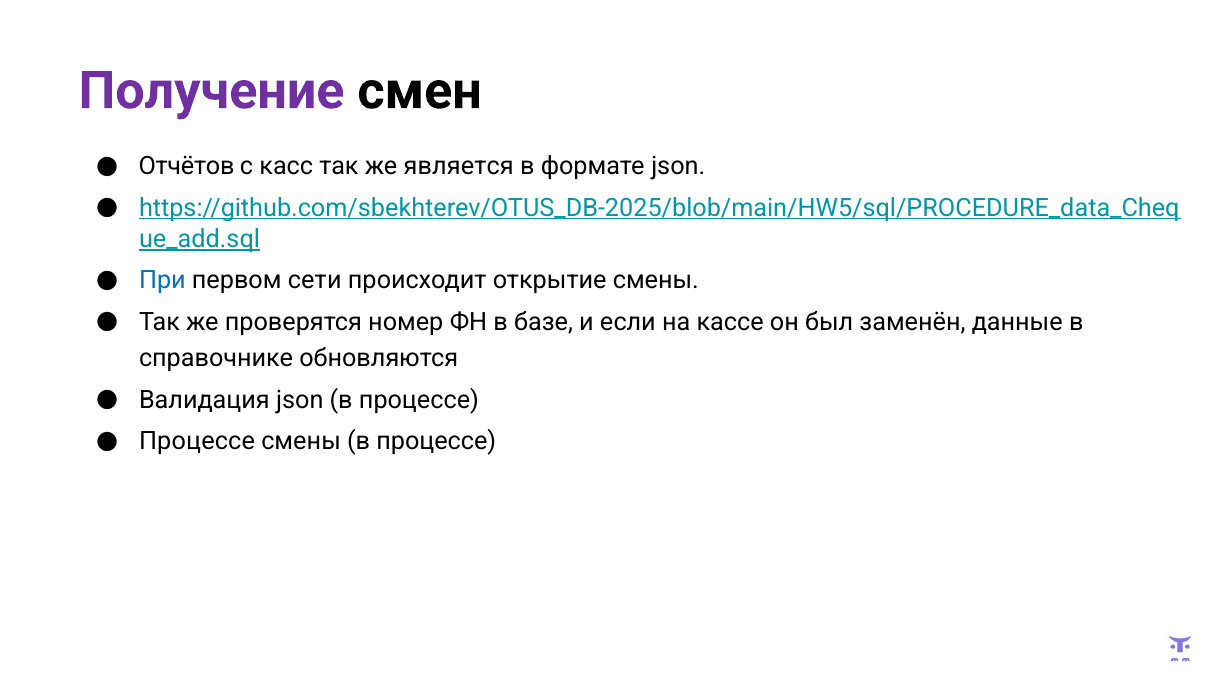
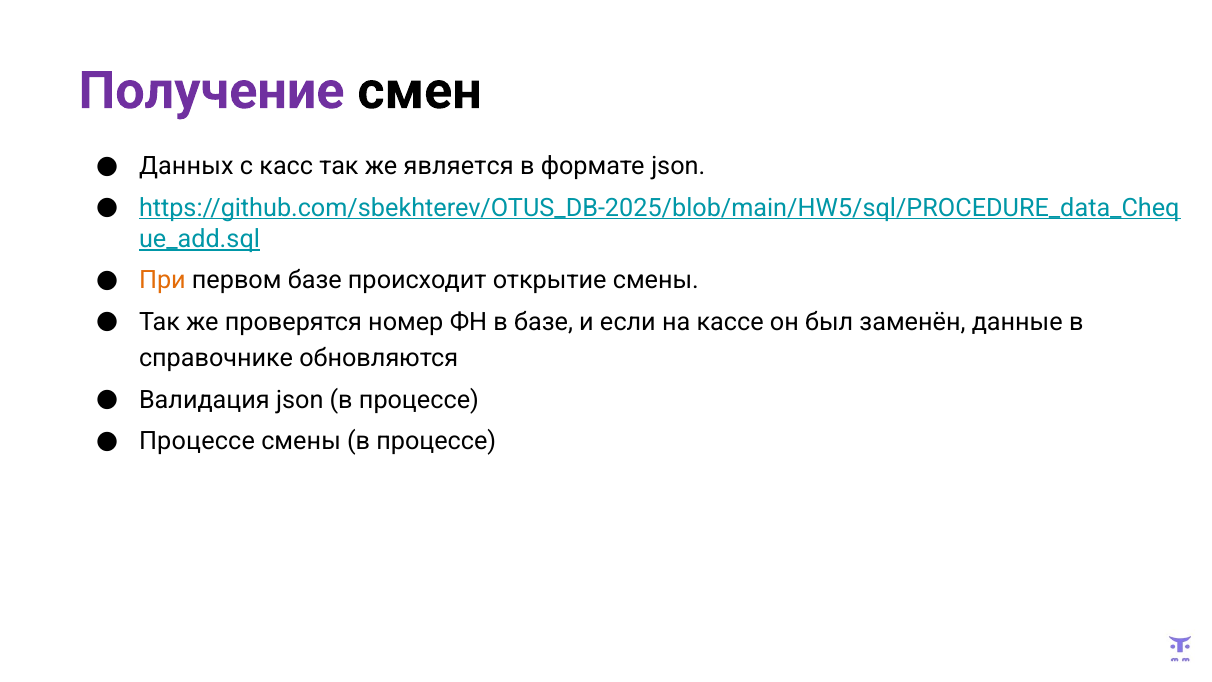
Отчётов: Отчётов -> Данных
При colour: blue -> orange
первом сети: сети -> базе
